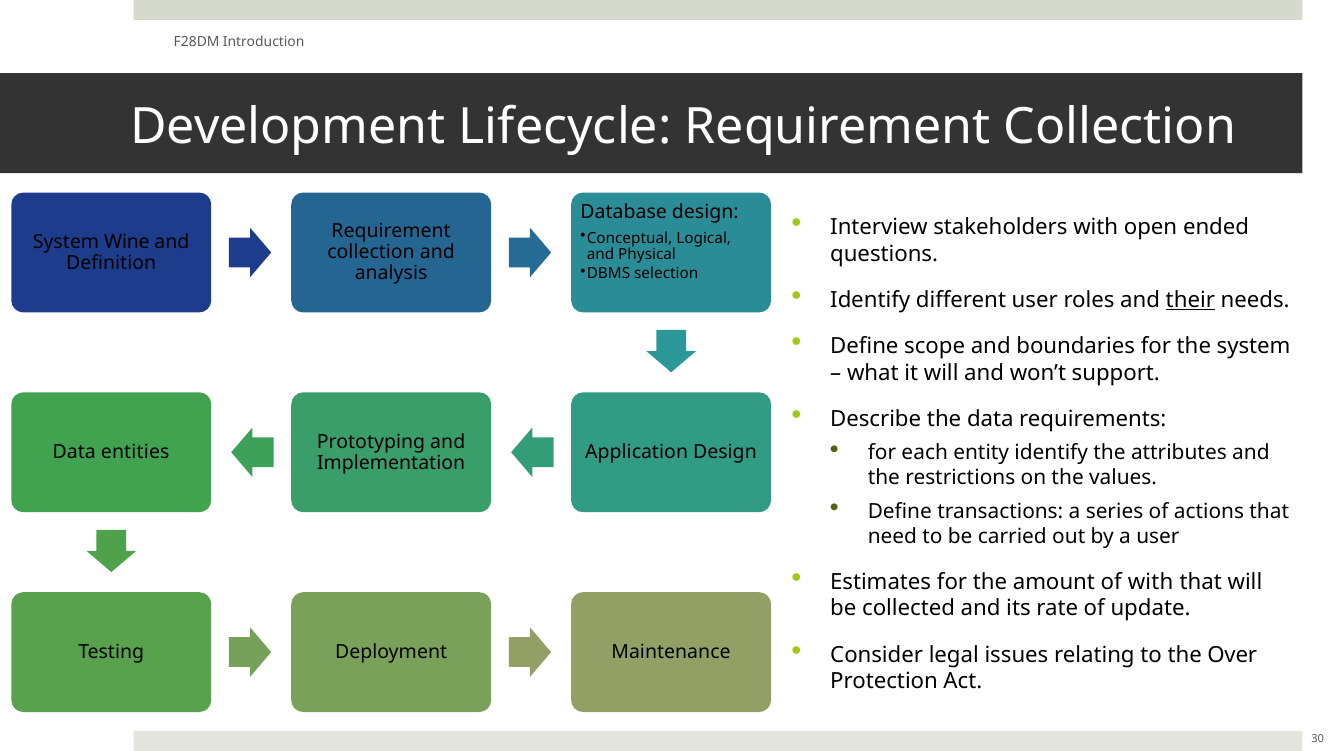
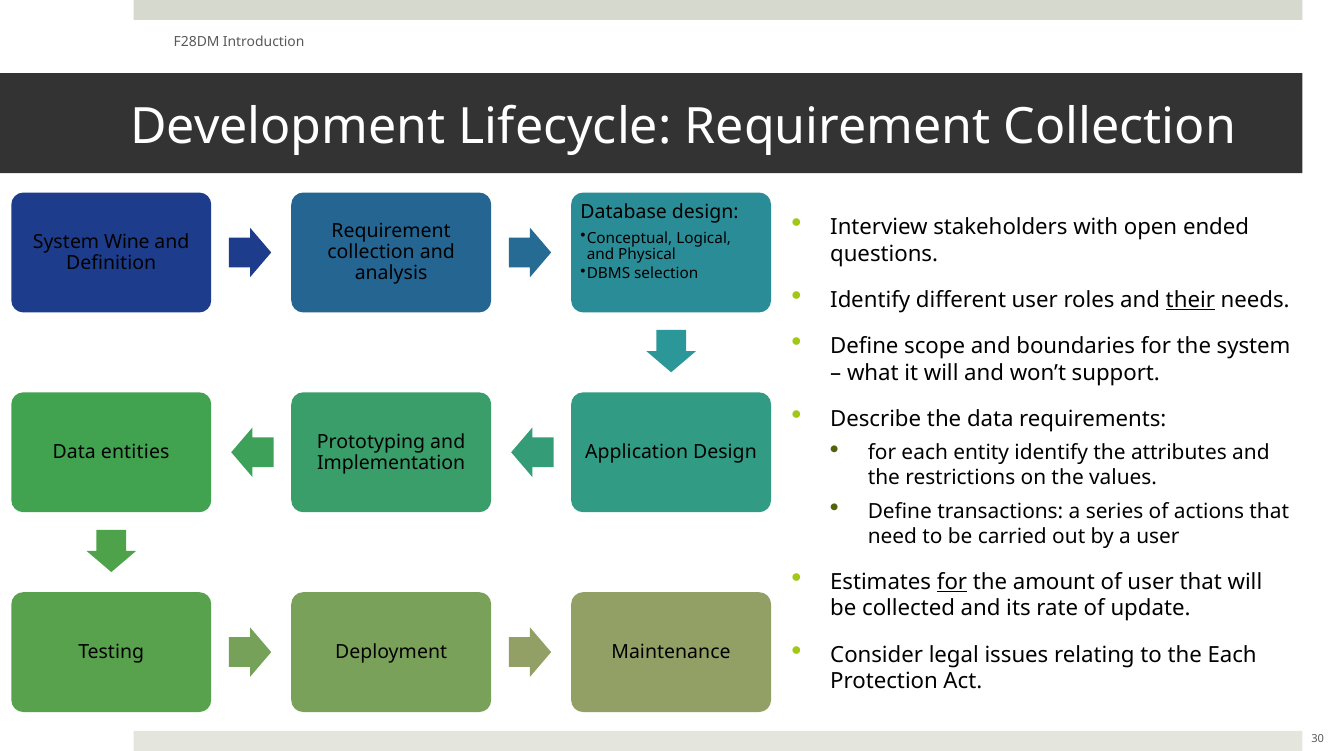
for at (952, 582) underline: none -> present
of with: with -> user
the Over: Over -> Each
